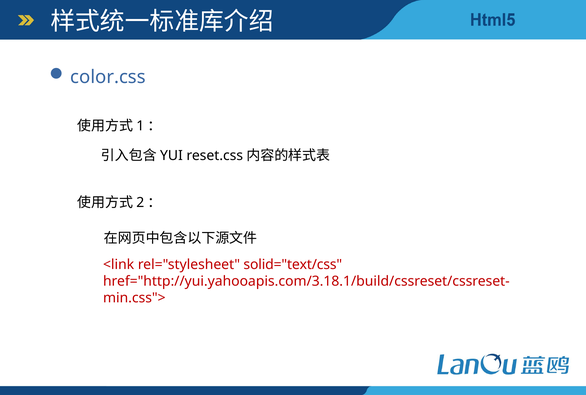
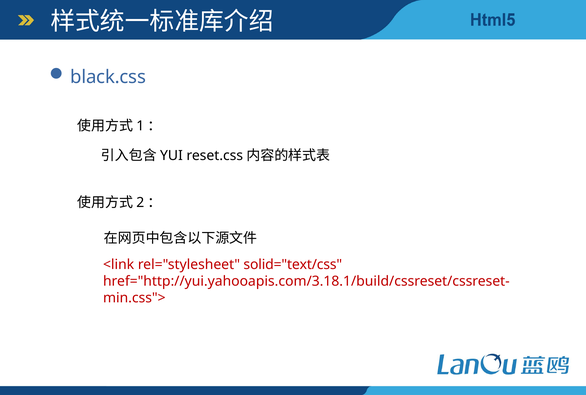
color.css: color.css -> black.css
